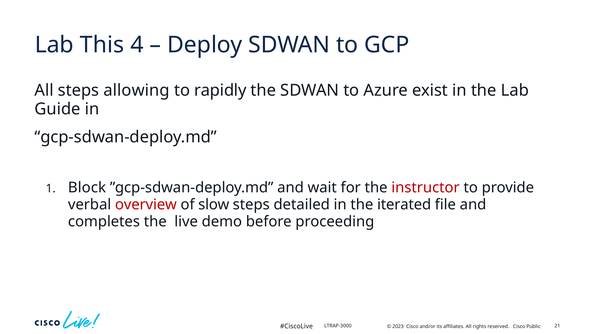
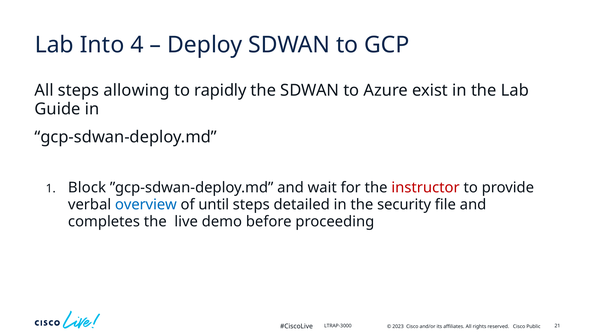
This: This -> Into
overview colour: red -> blue
slow: slow -> until
iterated: iterated -> security
